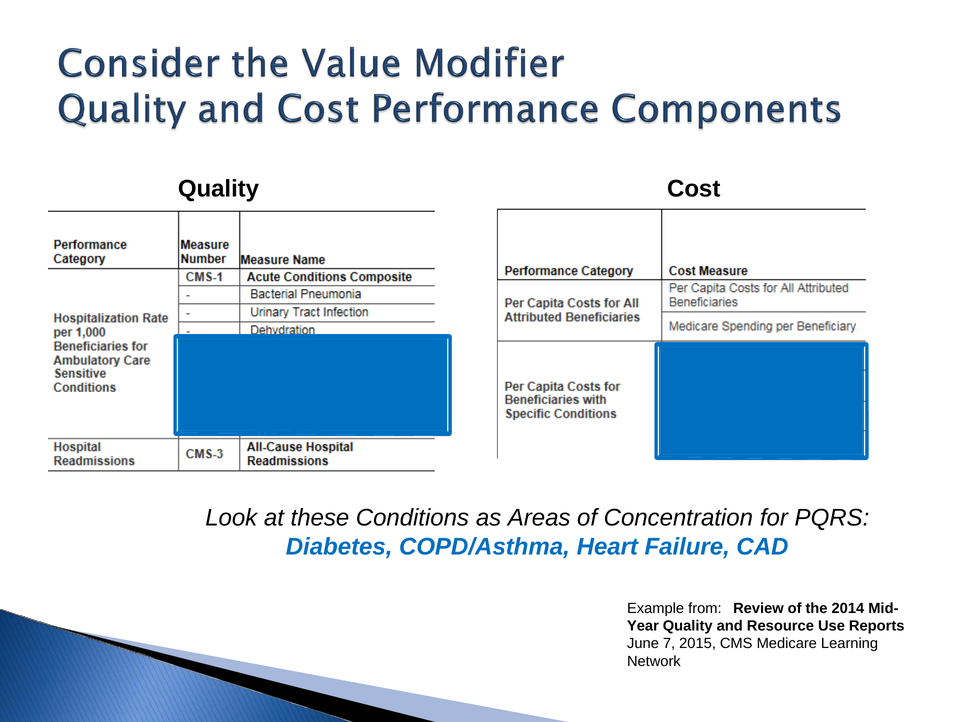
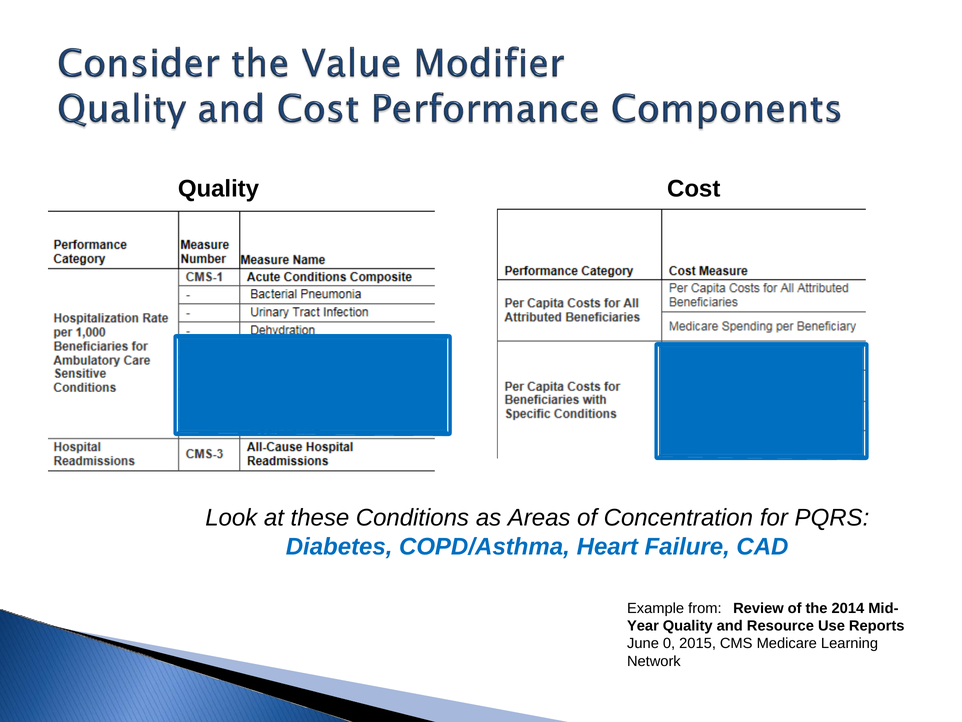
7: 7 -> 0
